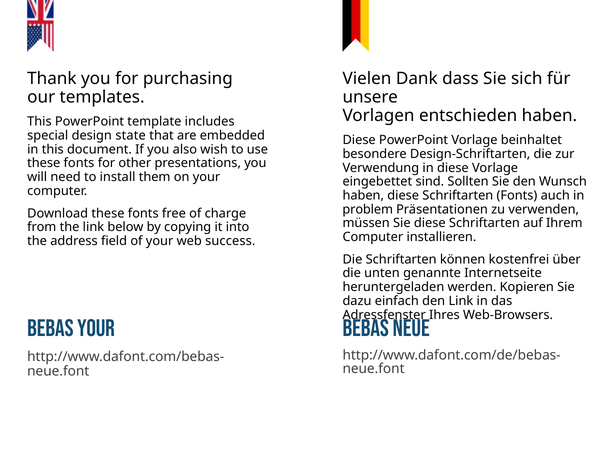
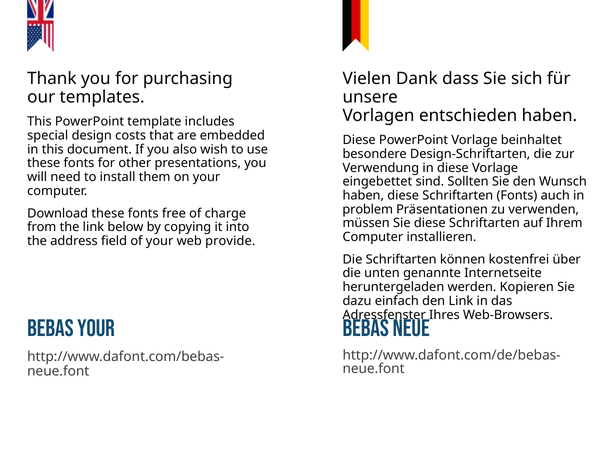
state: state -> costs
success: success -> provide
